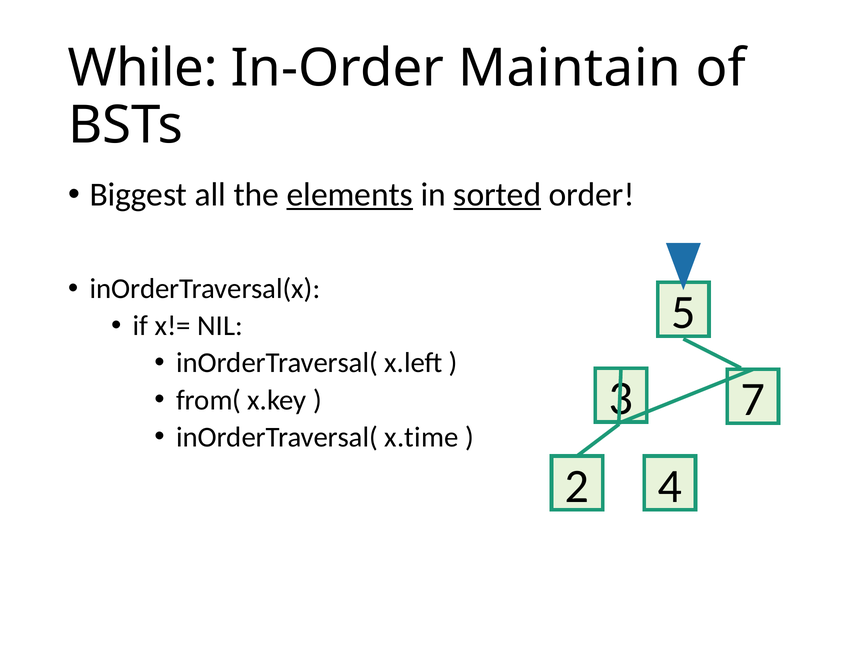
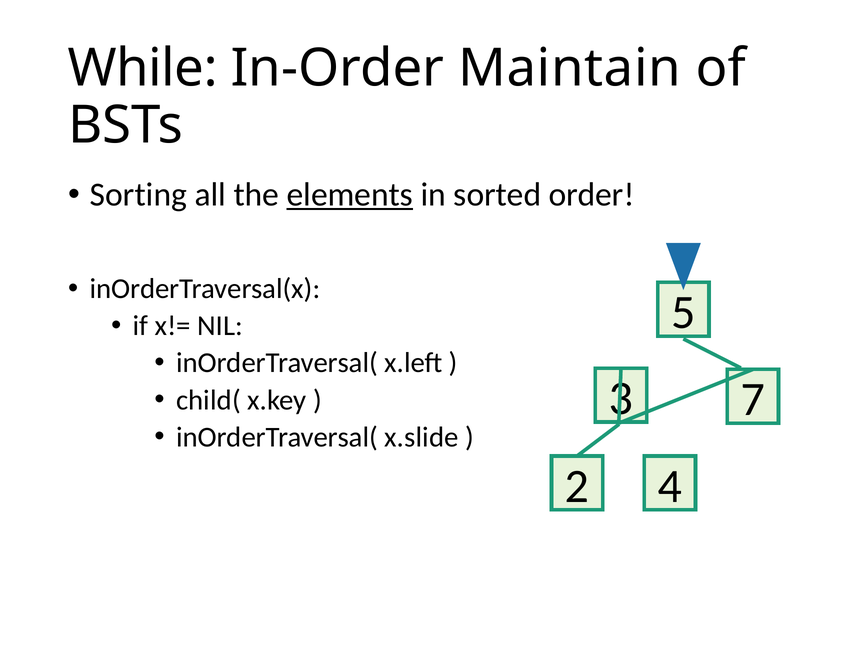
Biggest: Biggest -> Sorting
sorted underline: present -> none
from(: from( -> child(
x.time: x.time -> x.slide
